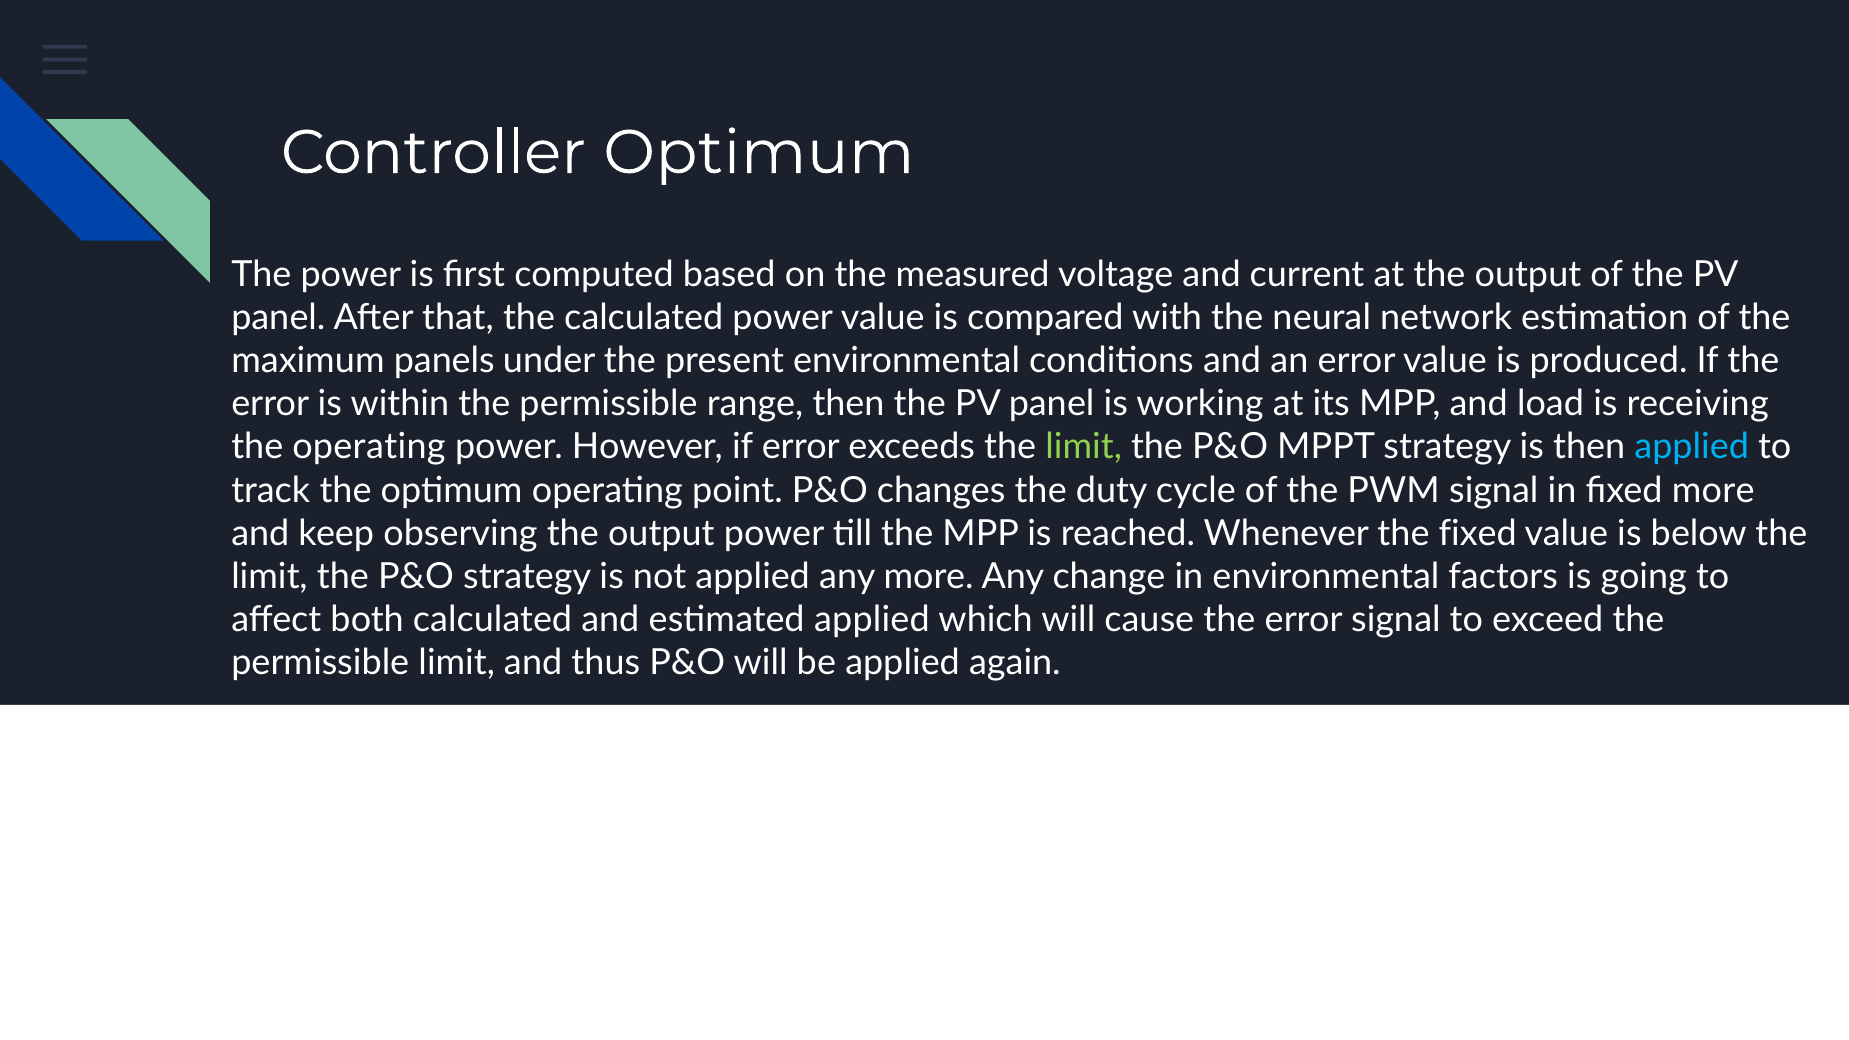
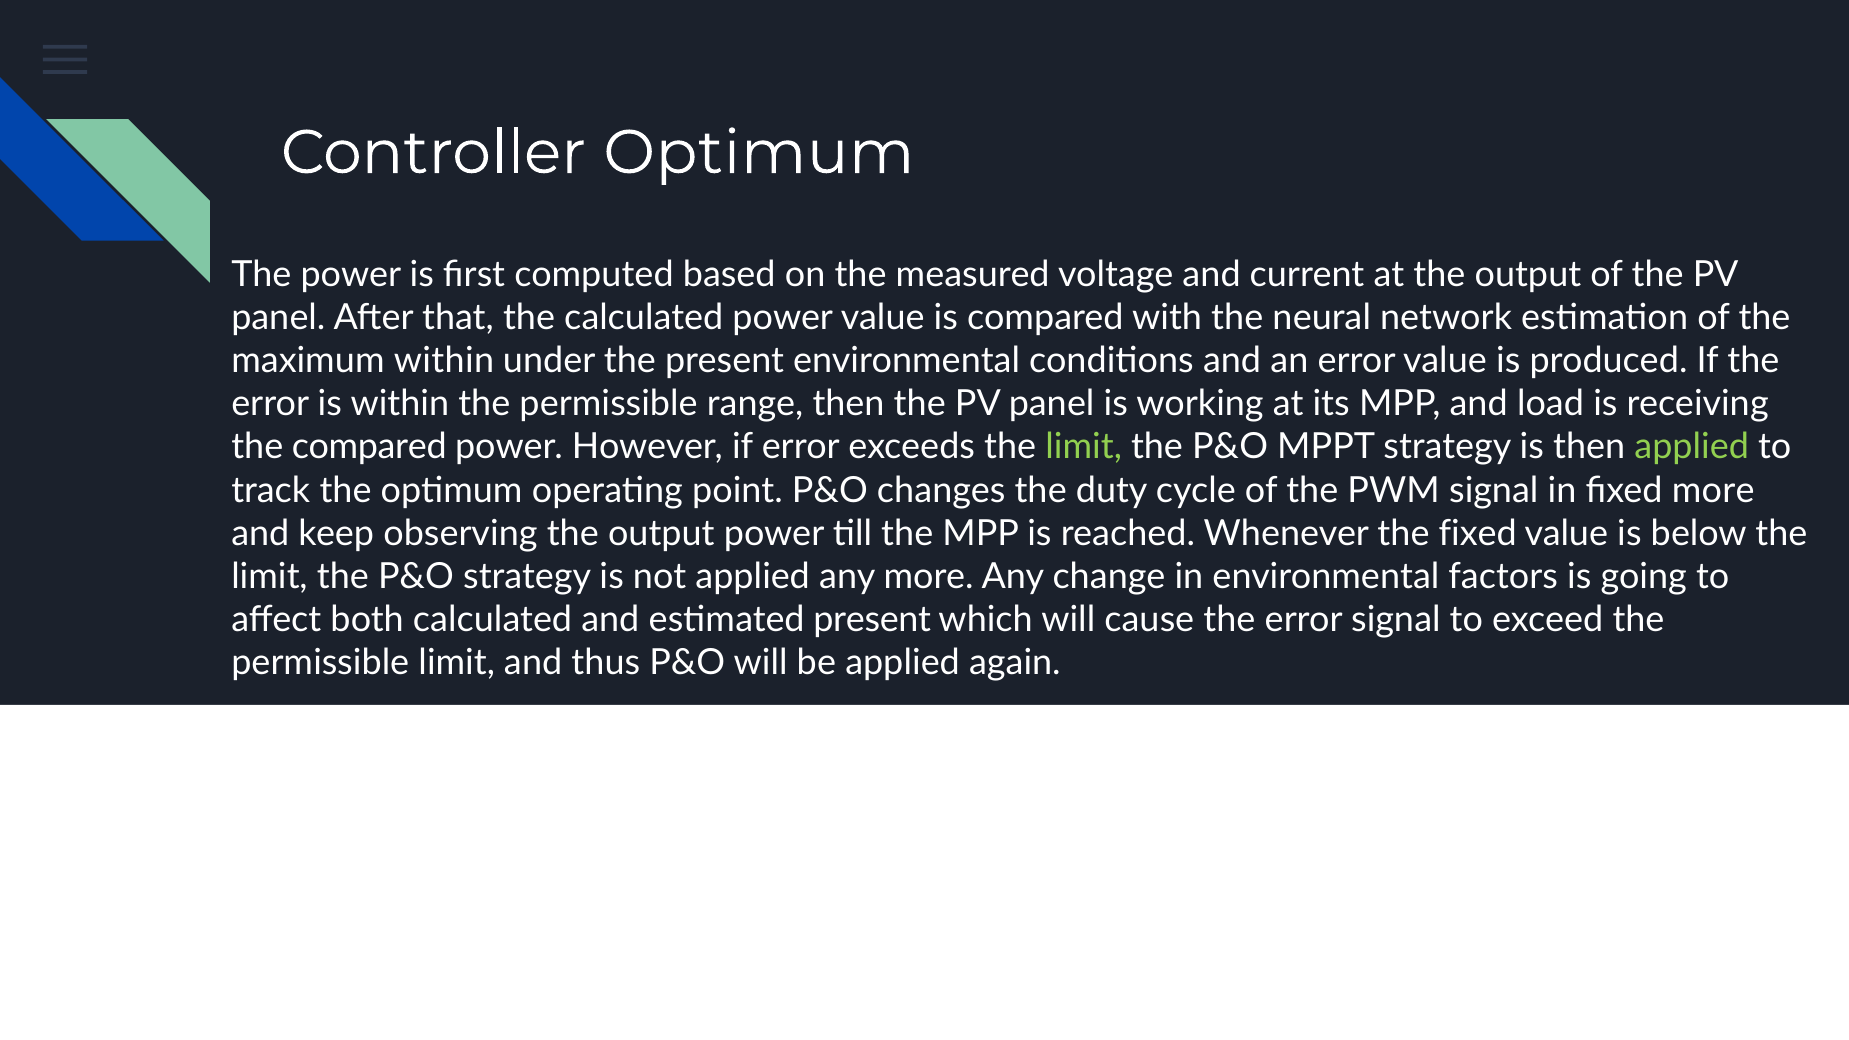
maximum panels: panels -> within
the operating: operating -> compared
applied at (1692, 447) colour: light blue -> light green
estimated applied: applied -> present
